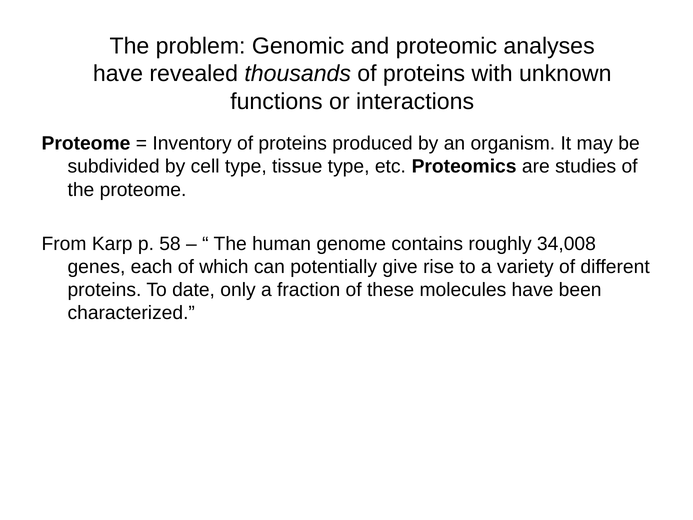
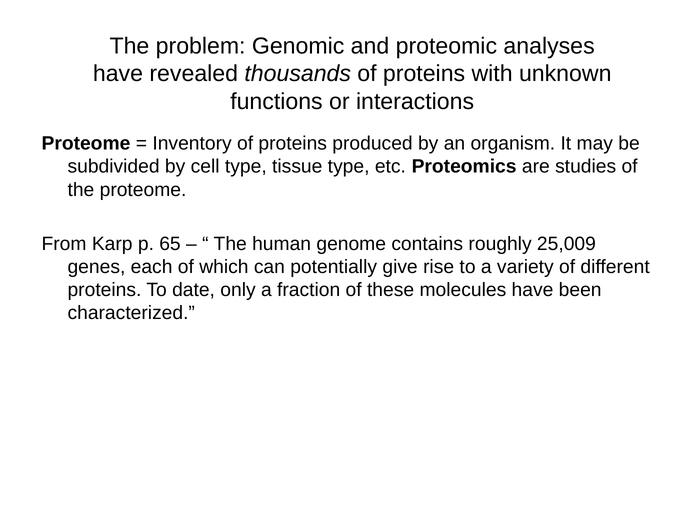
58: 58 -> 65
34,008: 34,008 -> 25,009
